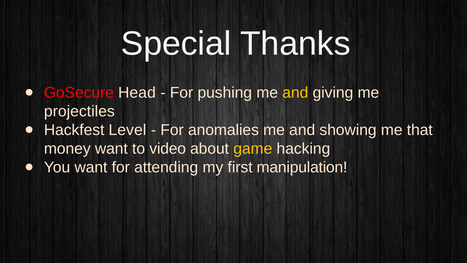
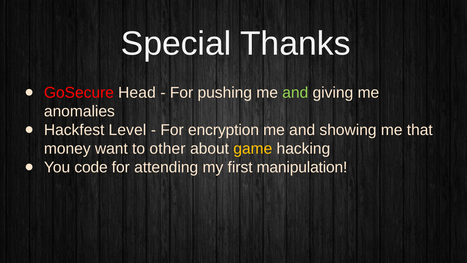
and at (295, 92) colour: yellow -> light green
projectiles: projectiles -> anomalies
anomalies: anomalies -> encryption
video: video -> other
You want: want -> code
